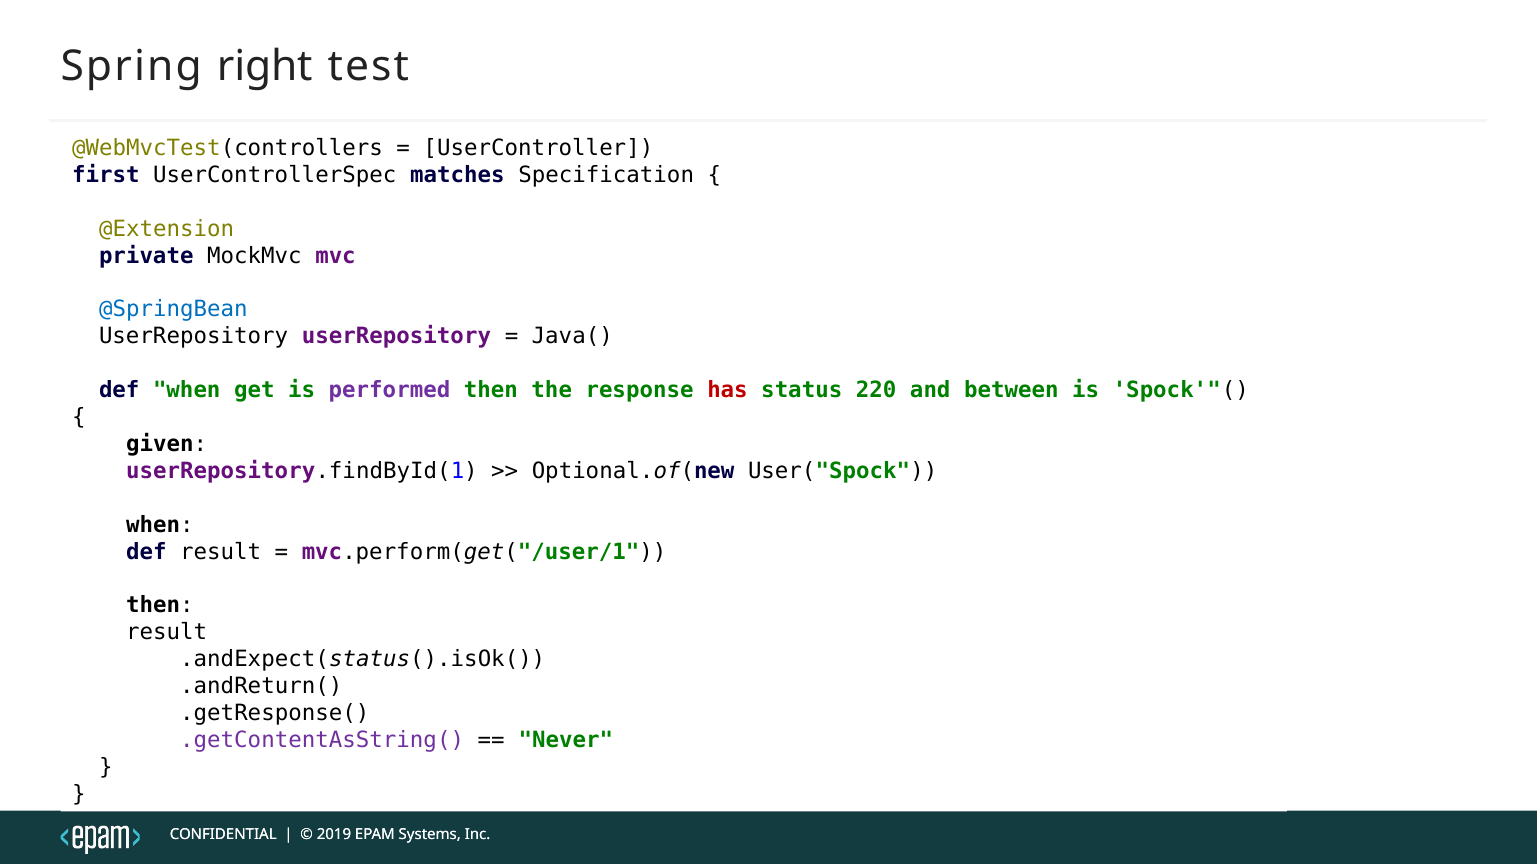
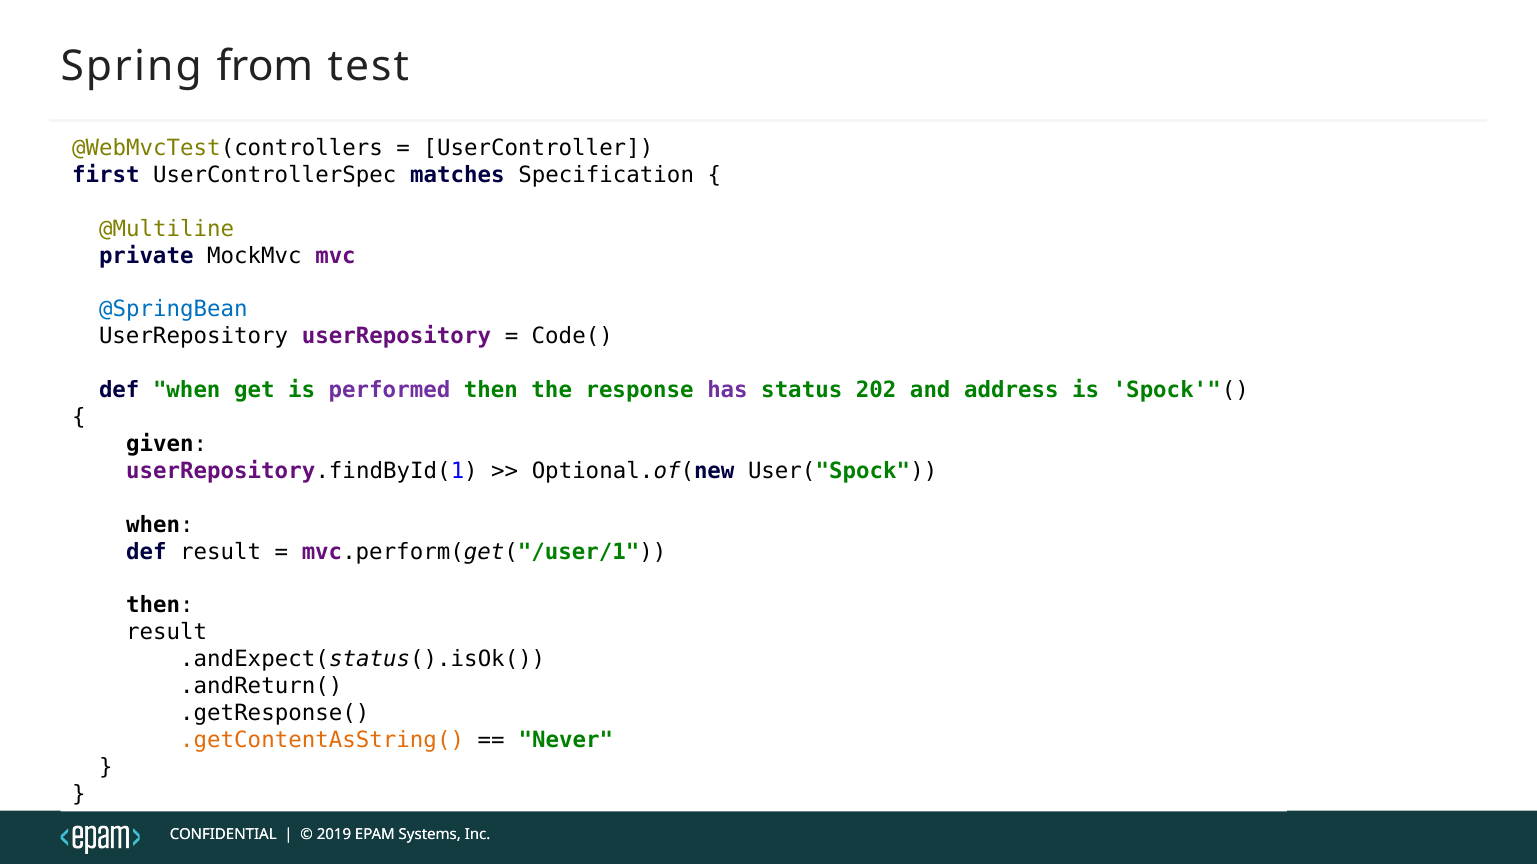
right: right -> from
@Extension: @Extension -> @Multiline
Java(: Java( -> Code(
has colour: red -> purple
220: 220 -> 202
between: between -> address
.getContentAsString( colour: purple -> orange
